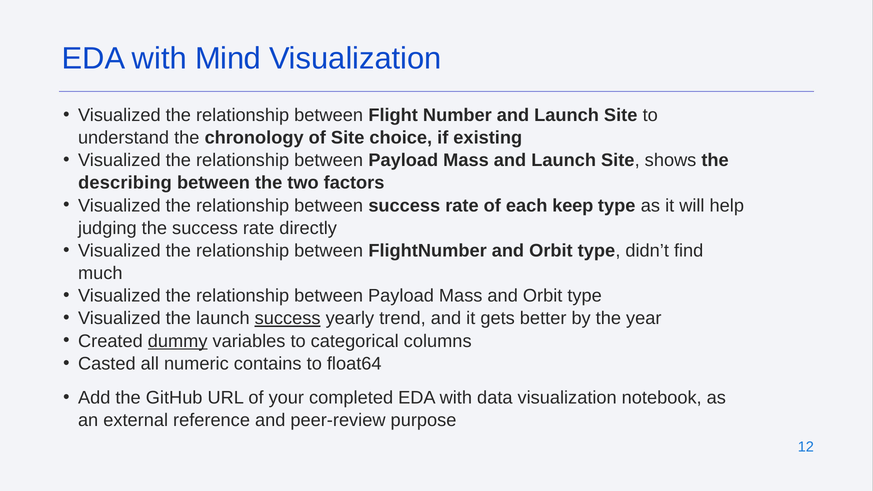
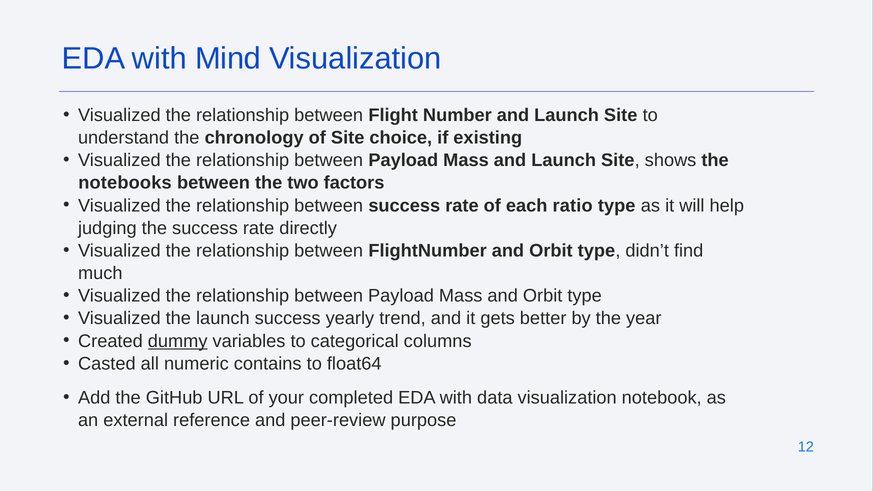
describing: describing -> notebooks
keep: keep -> ratio
success at (288, 318) underline: present -> none
